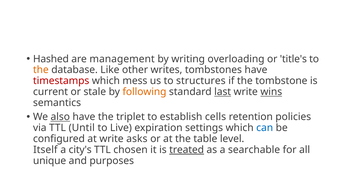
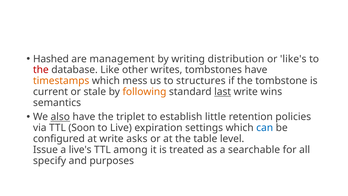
overloading: overloading -> distribution
title's: title's -> like's
the at (41, 70) colour: orange -> red
timestamps colour: red -> orange
wins underline: present -> none
cells: cells -> little
Until: Until -> Soon
Itself: Itself -> Issue
city's: city's -> live's
chosen: chosen -> among
treated underline: present -> none
unique: unique -> specify
